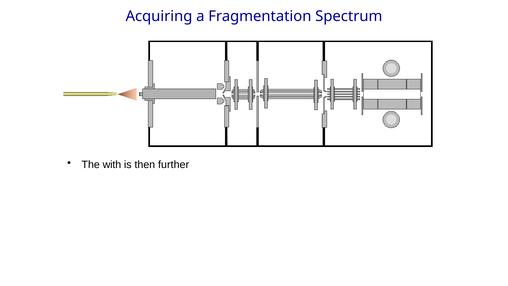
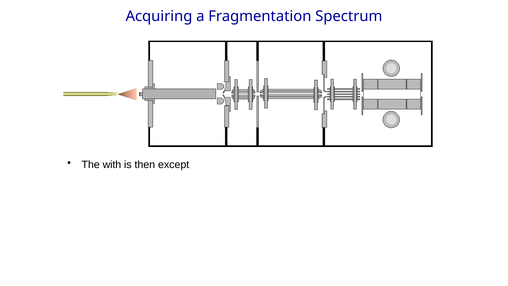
further: further -> except
